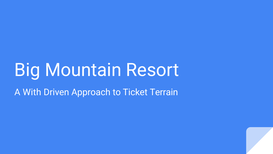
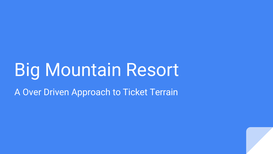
With: With -> Over
